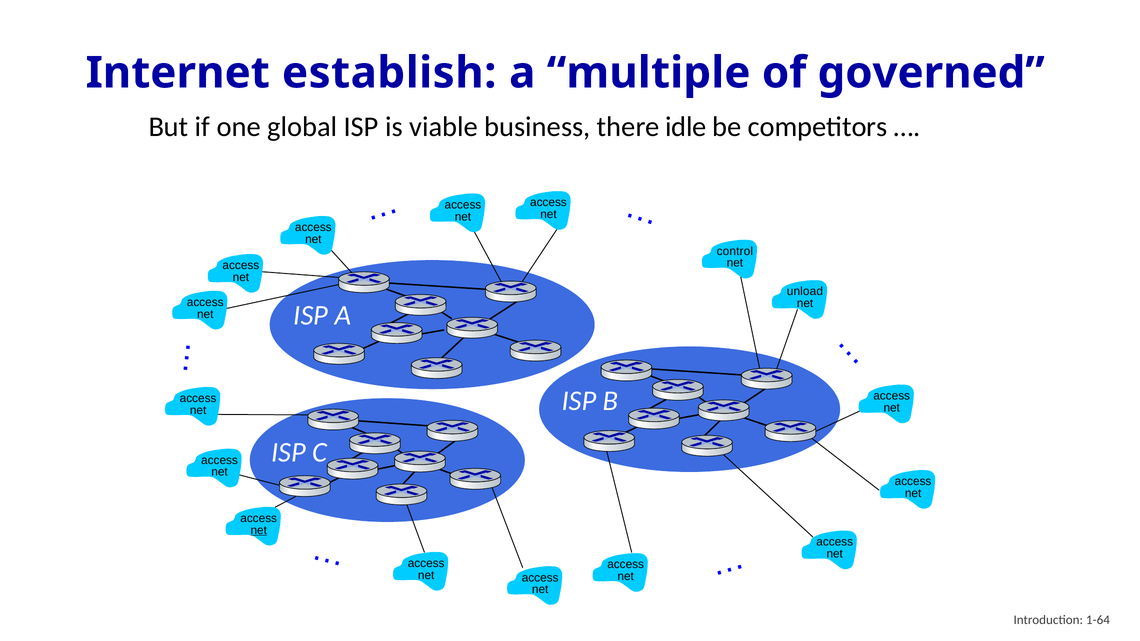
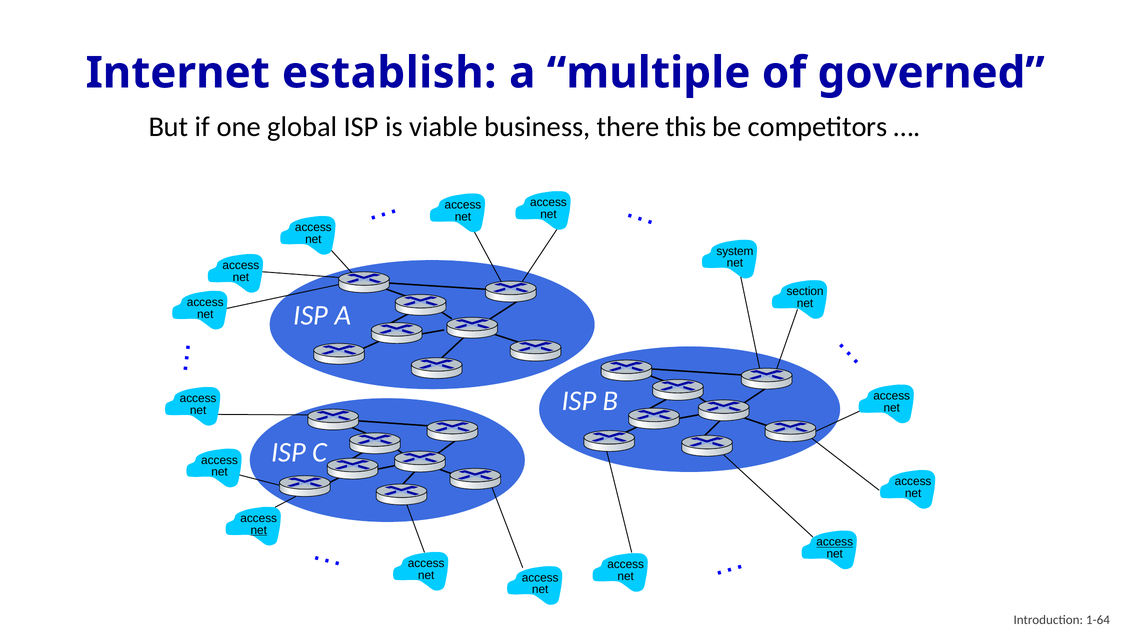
idle: idle -> this
control: control -> system
unload: unload -> section
access at (835, 542) underline: none -> present
